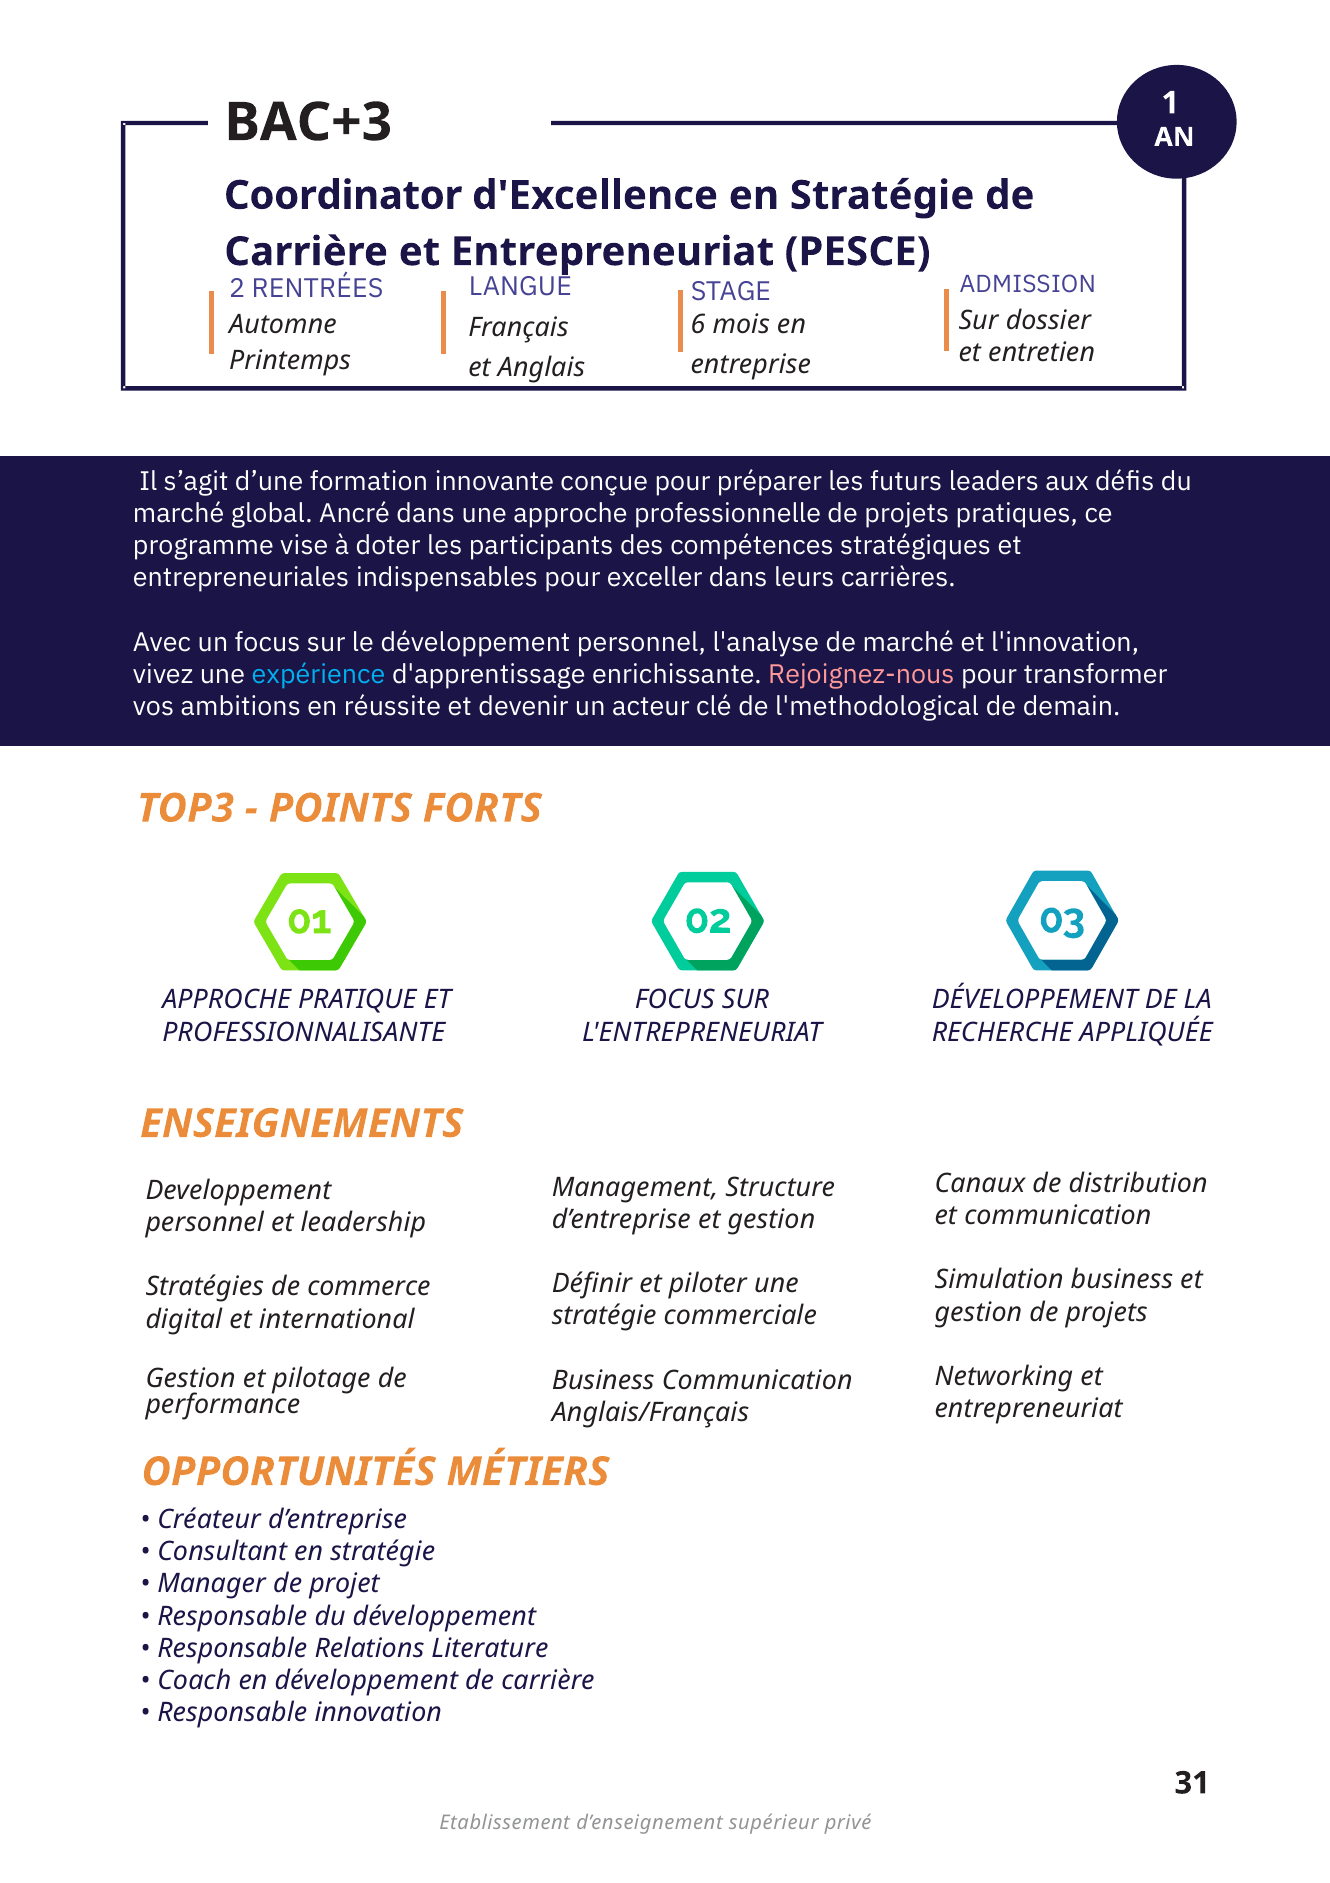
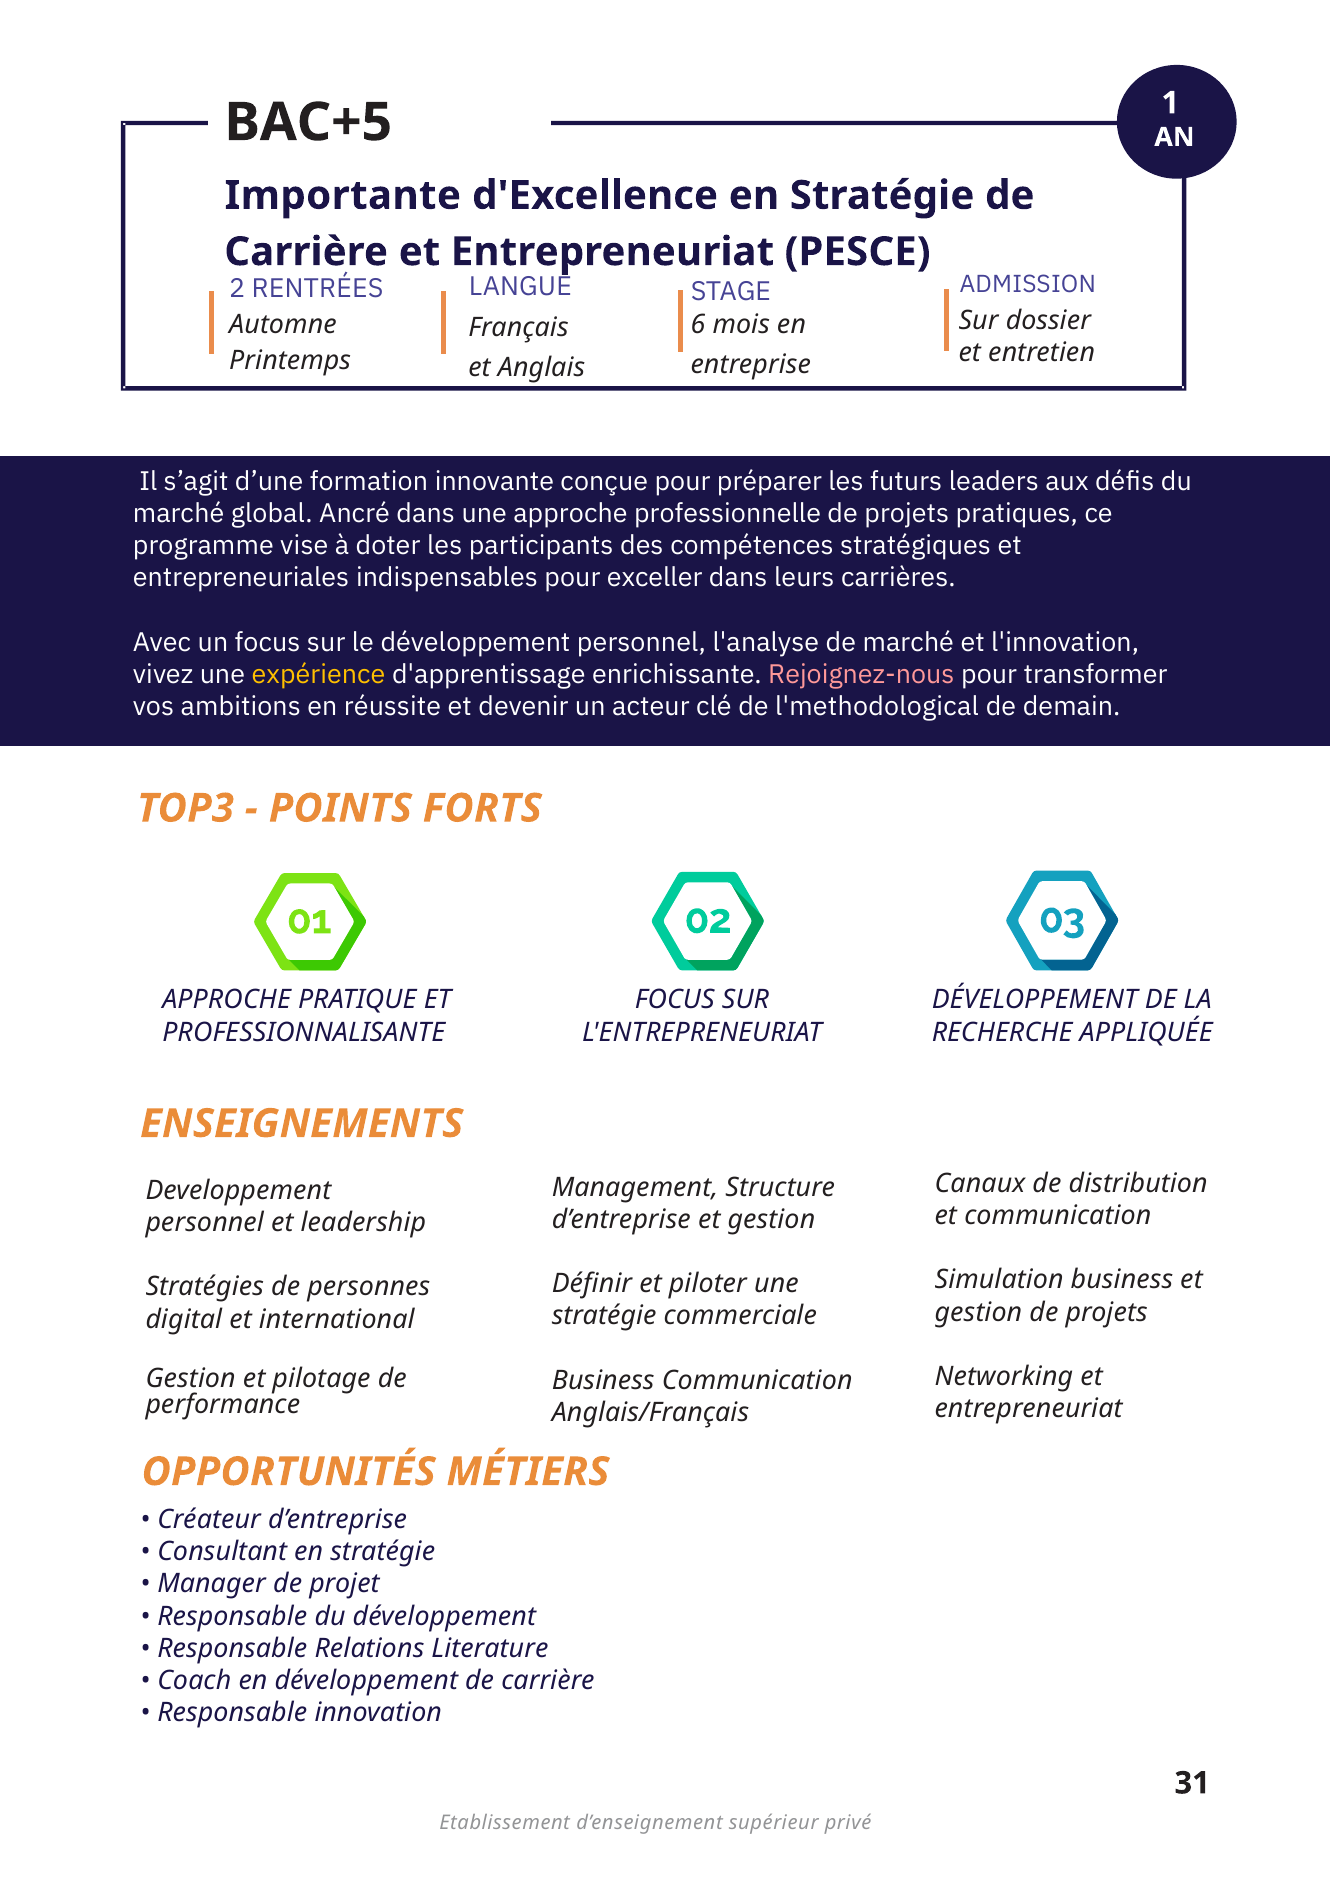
BAC+3: BAC+3 -> BAC+5
Coordinator: Coordinator -> Importante
expérience colour: light blue -> yellow
commerce: commerce -> personnes
